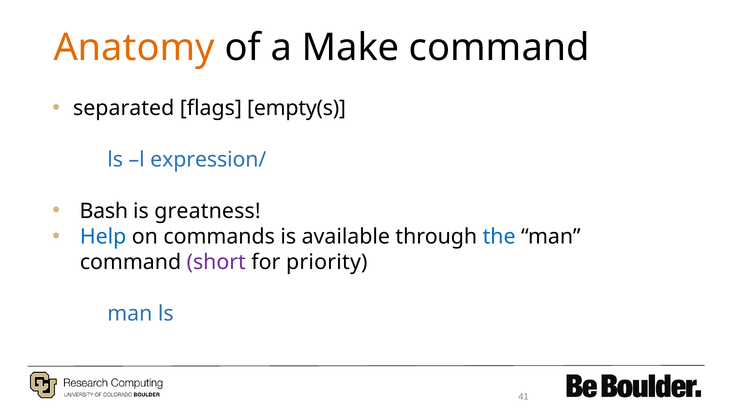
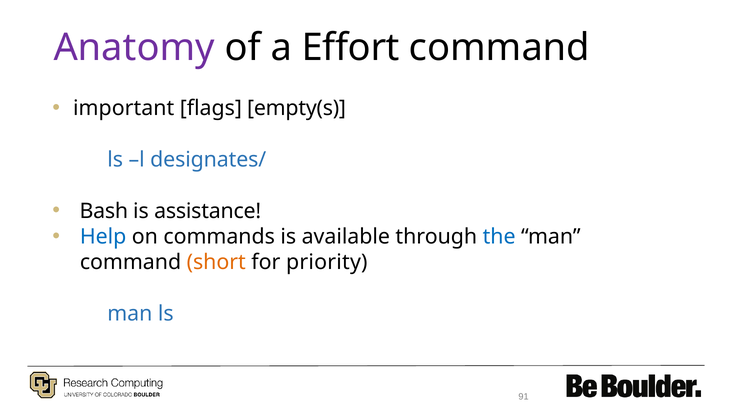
Anatomy colour: orange -> purple
Make: Make -> Effort
separated: separated -> important
expression/: expression/ -> designates/
greatness: greatness -> assistance
short colour: purple -> orange
41: 41 -> 91
